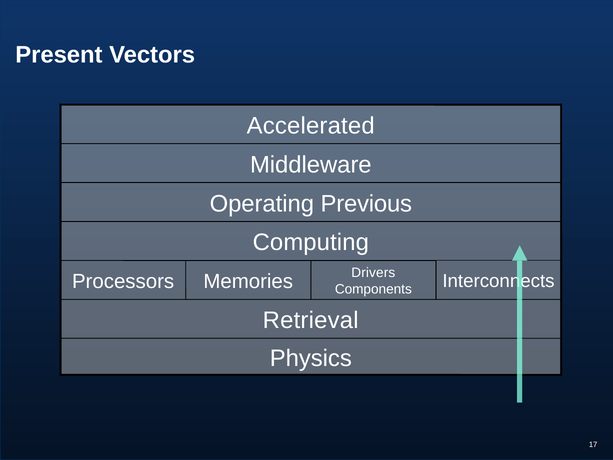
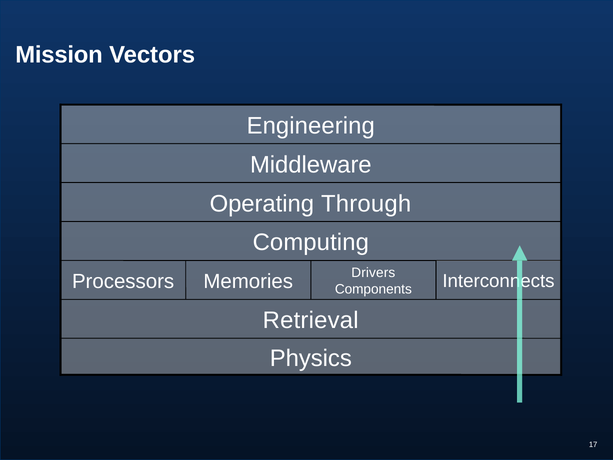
Present: Present -> Mission
Accelerated: Accelerated -> Engineering
Previous: Previous -> Through
